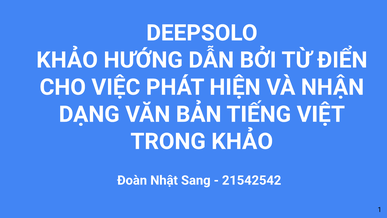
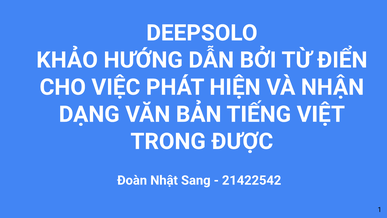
TRONG KHẢO: KHẢO -> ĐƯỢC
21542542: 21542542 -> 21422542
